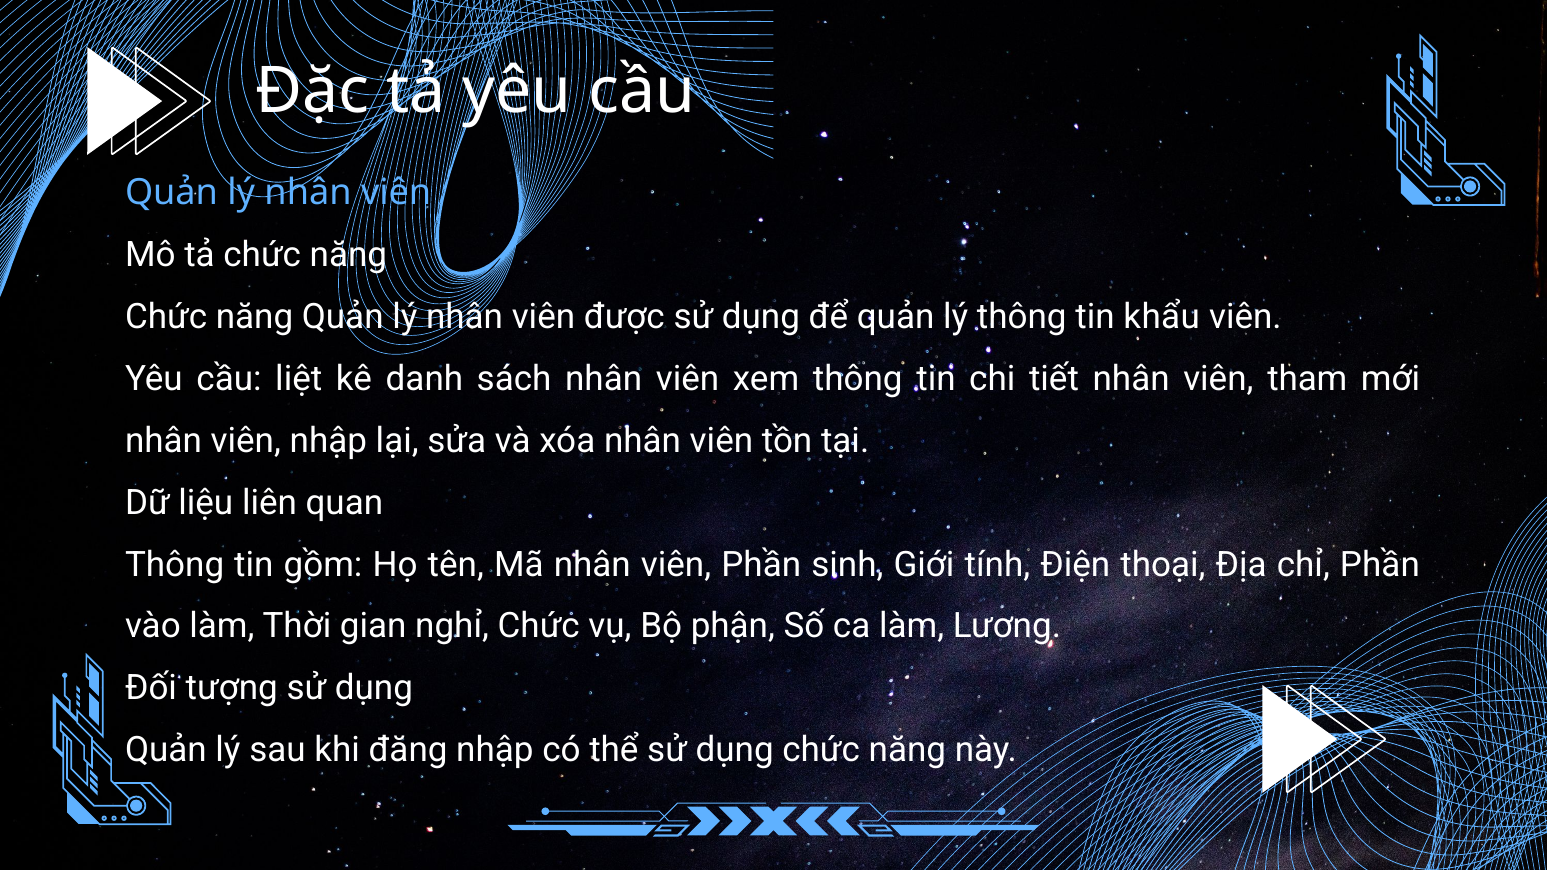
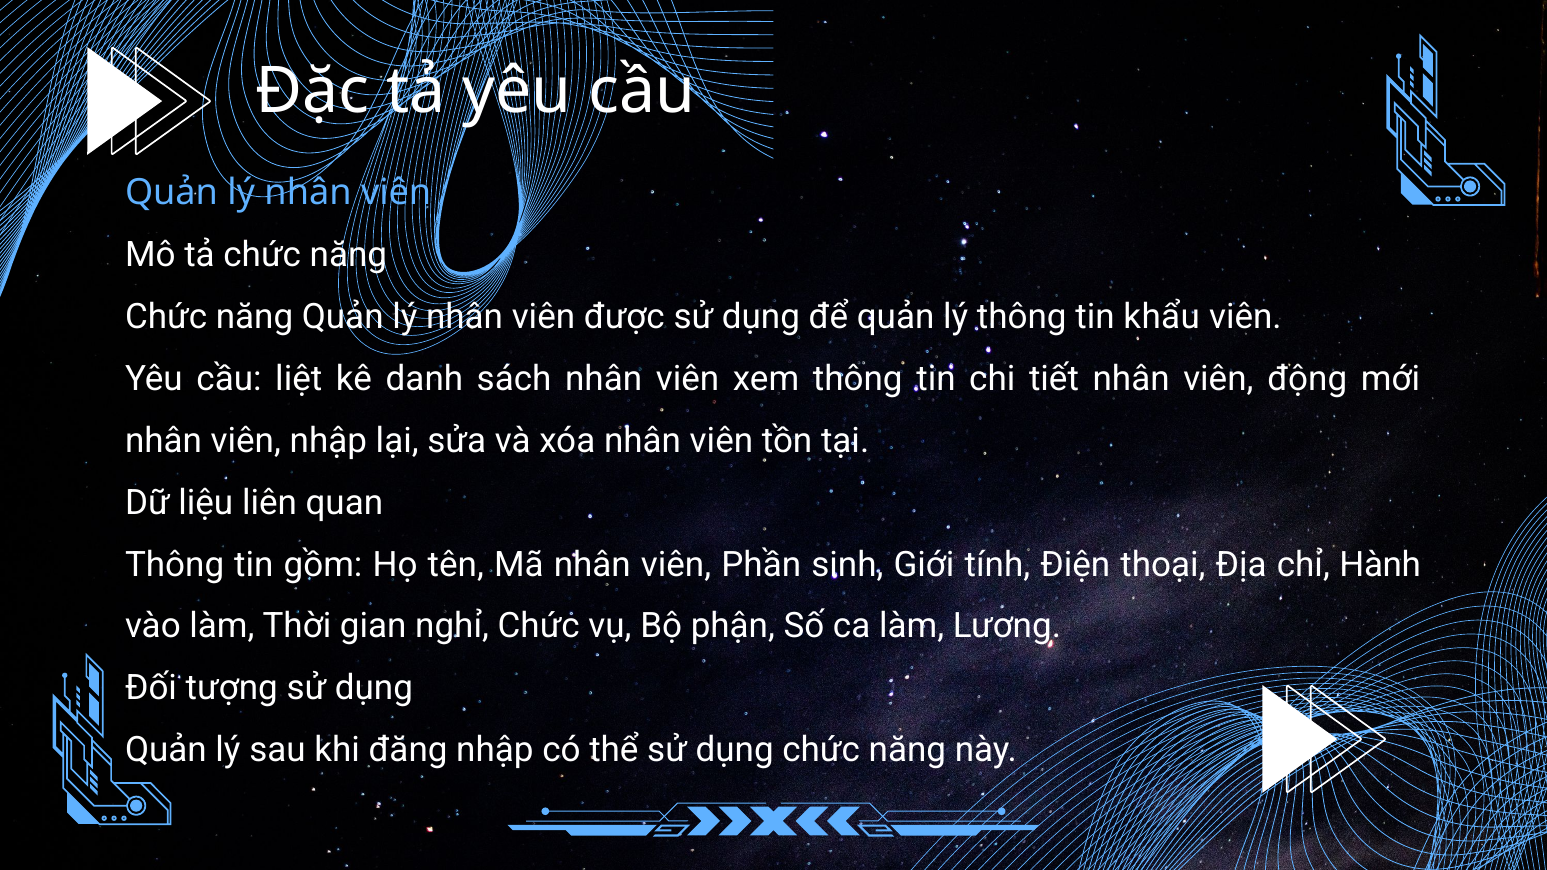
tham: tham -> động
chỉ Phần: Phần -> Hành
